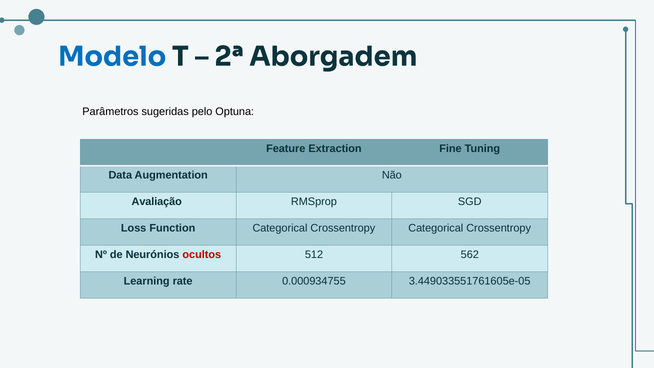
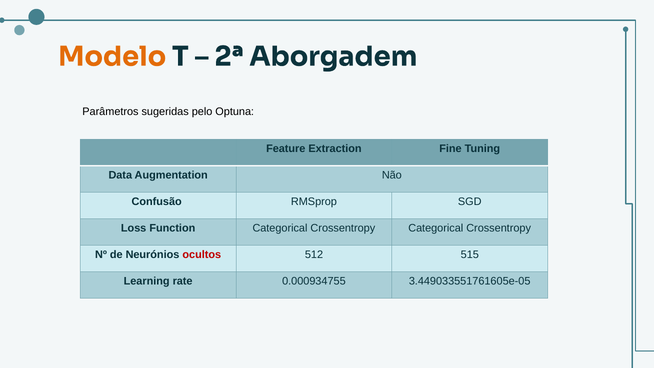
Modelo colour: blue -> orange
Avaliação: Avaliação -> Confusão
562: 562 -> 515
